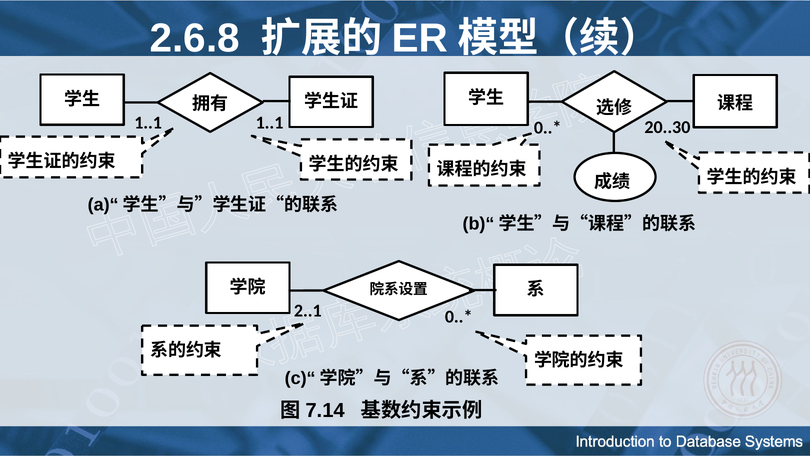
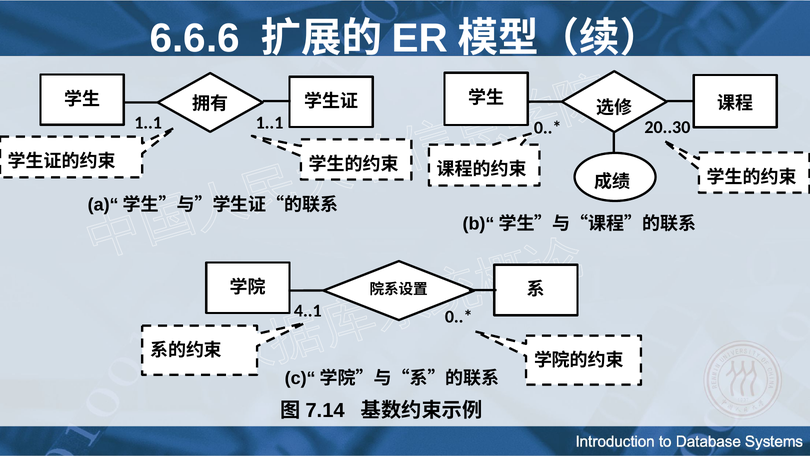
2.6.8: 2.6.8 -> 6.6.6
2..1: 2..1 -> 4..1
